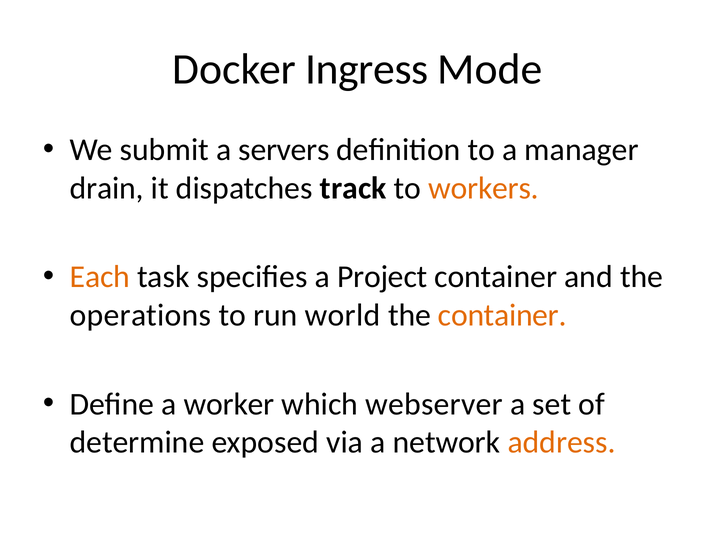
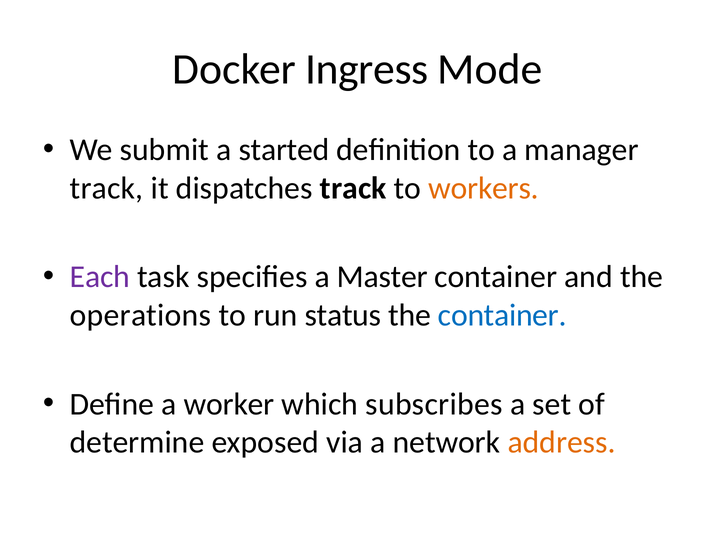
servers: servers -> started
drain at (107, 188): drain -> track
Each colour: orange -> purple
Project: Project -> Master
world: world -> status
container at (502, 315) colour: orange -> blue
webserver: webserver -> subscribes
